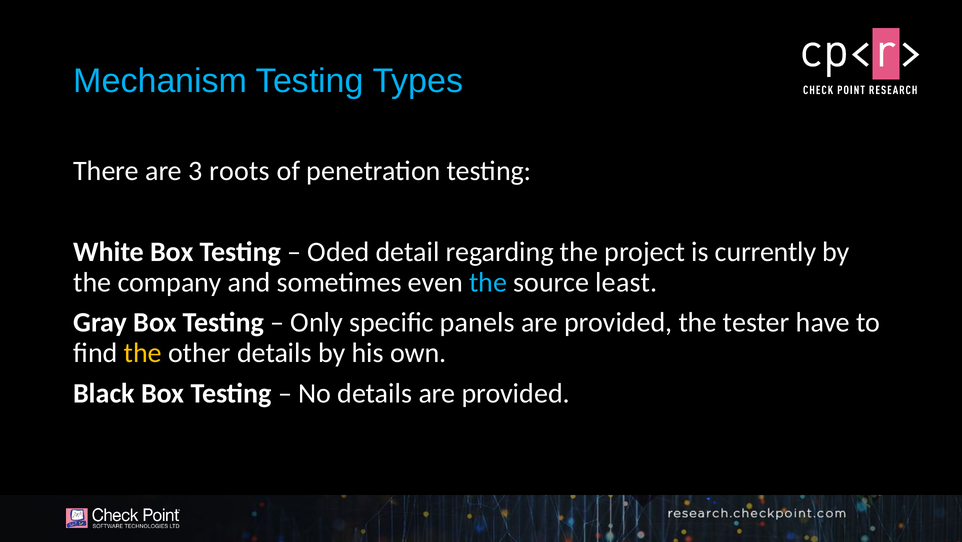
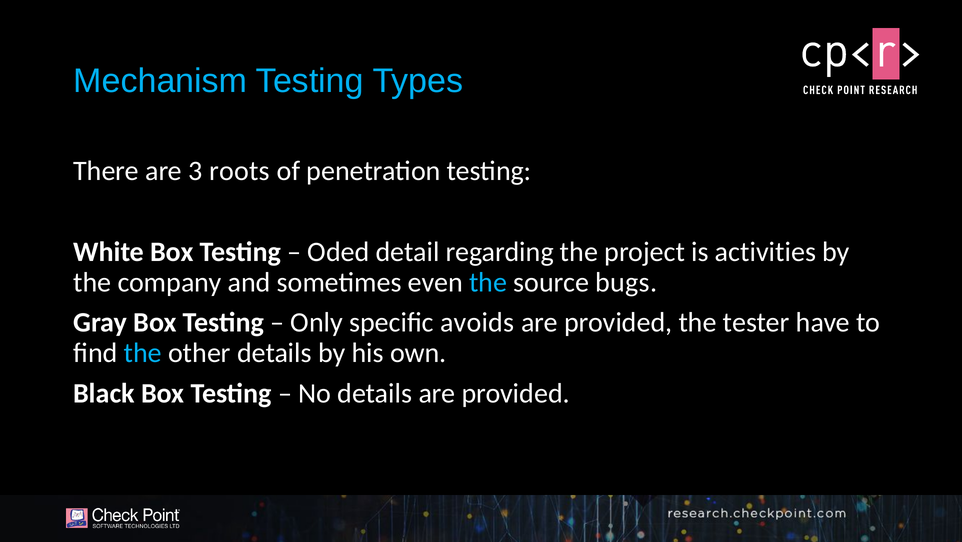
currently: currently -> activities
least: least -> bugs
panels: panels -> avoids
the at (143, 353) colour: yellow -> light blue
